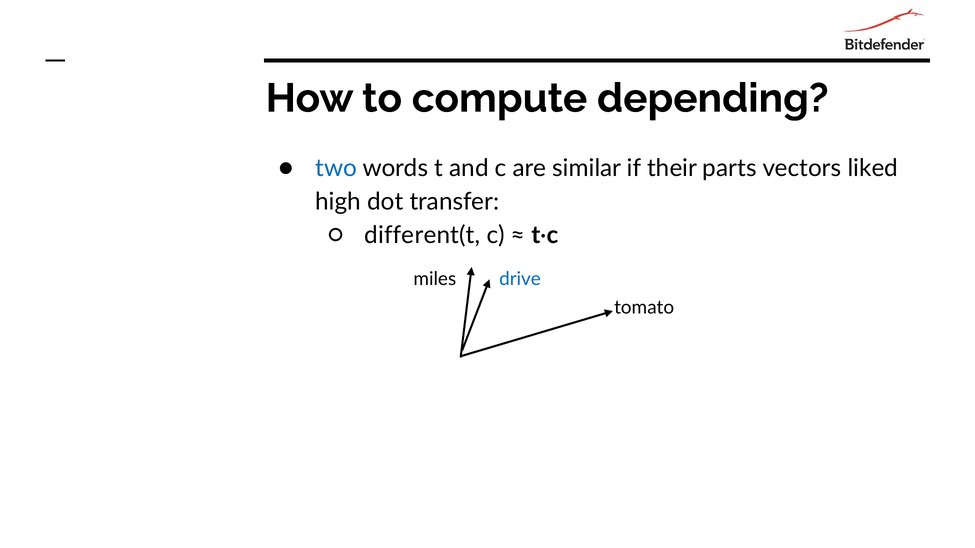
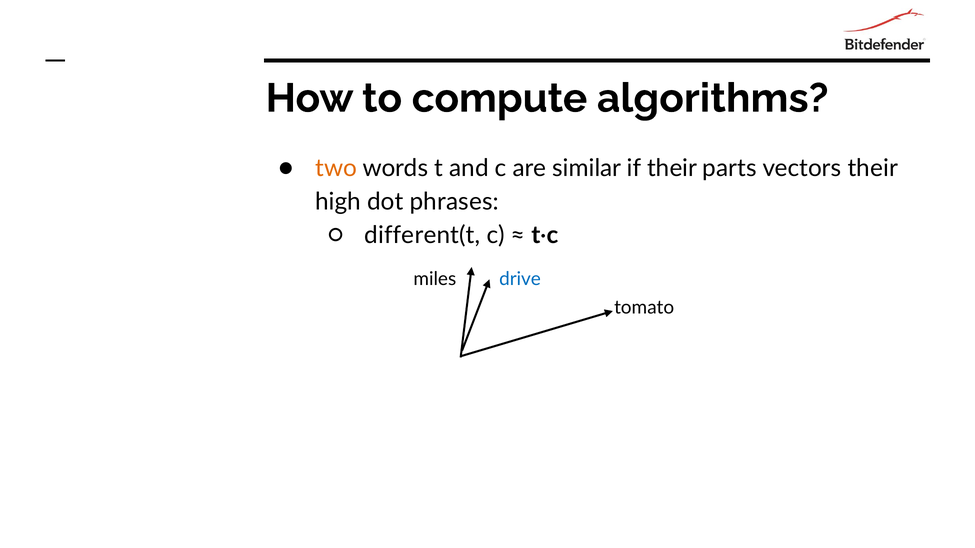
depending: depending -> algorithms
two colour: blue -> orange
vectors liked: liked -> their
transfer: transfer -> phrases
